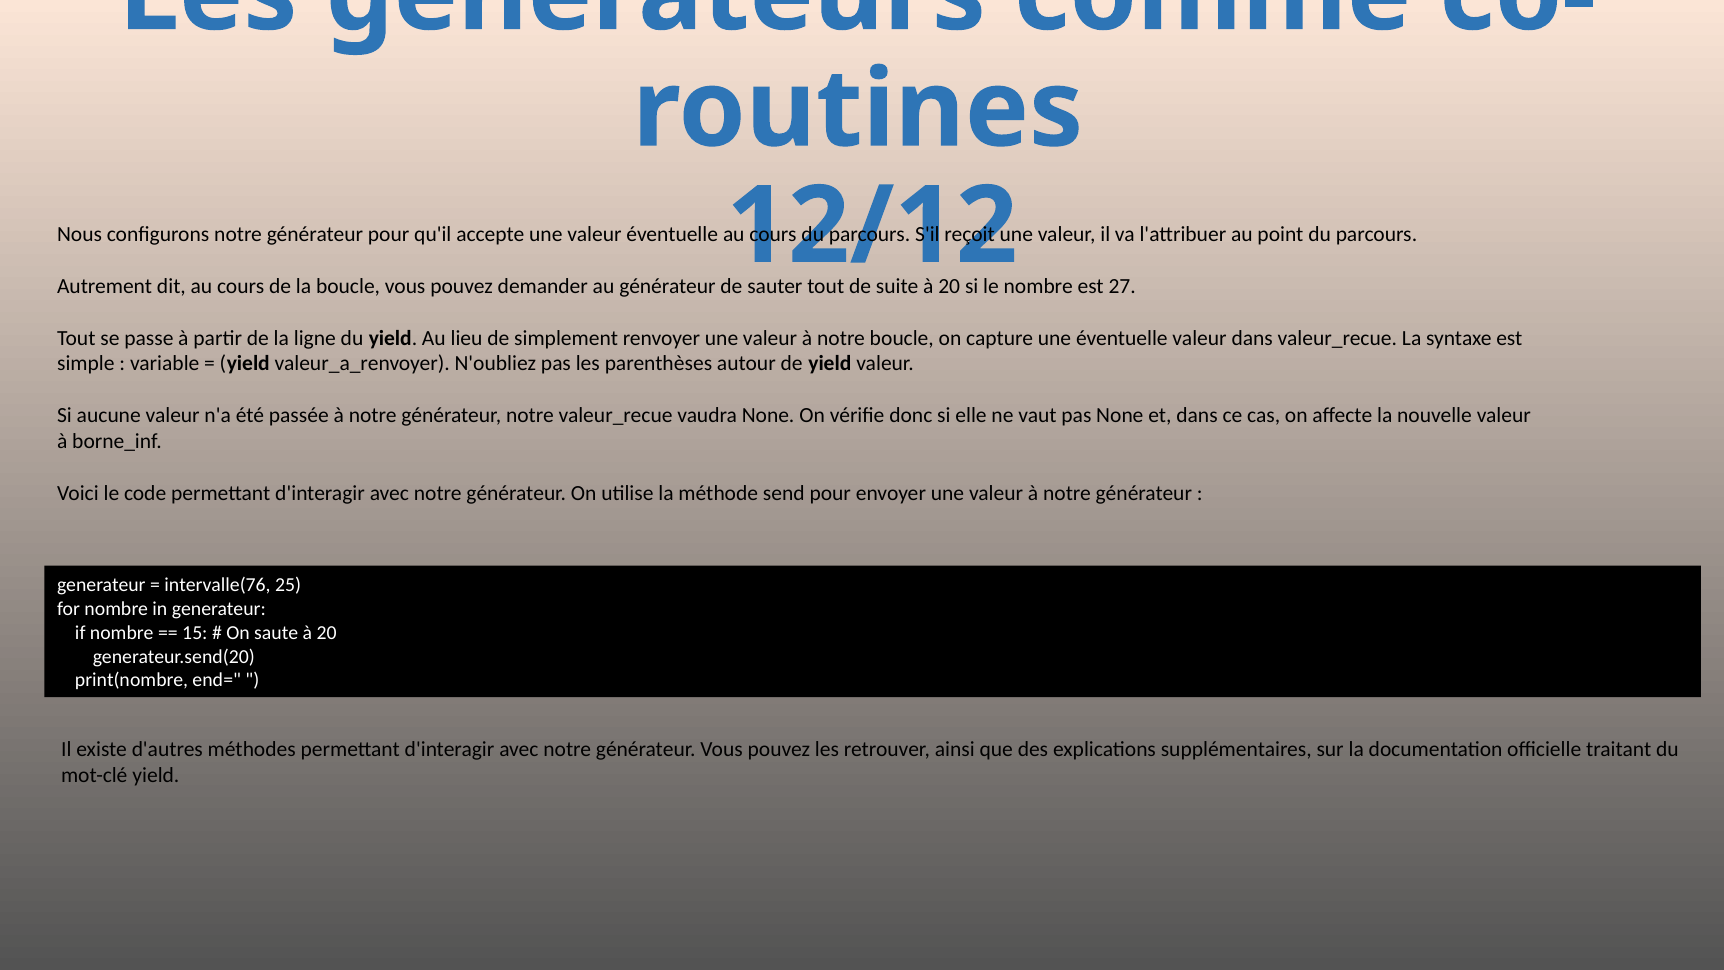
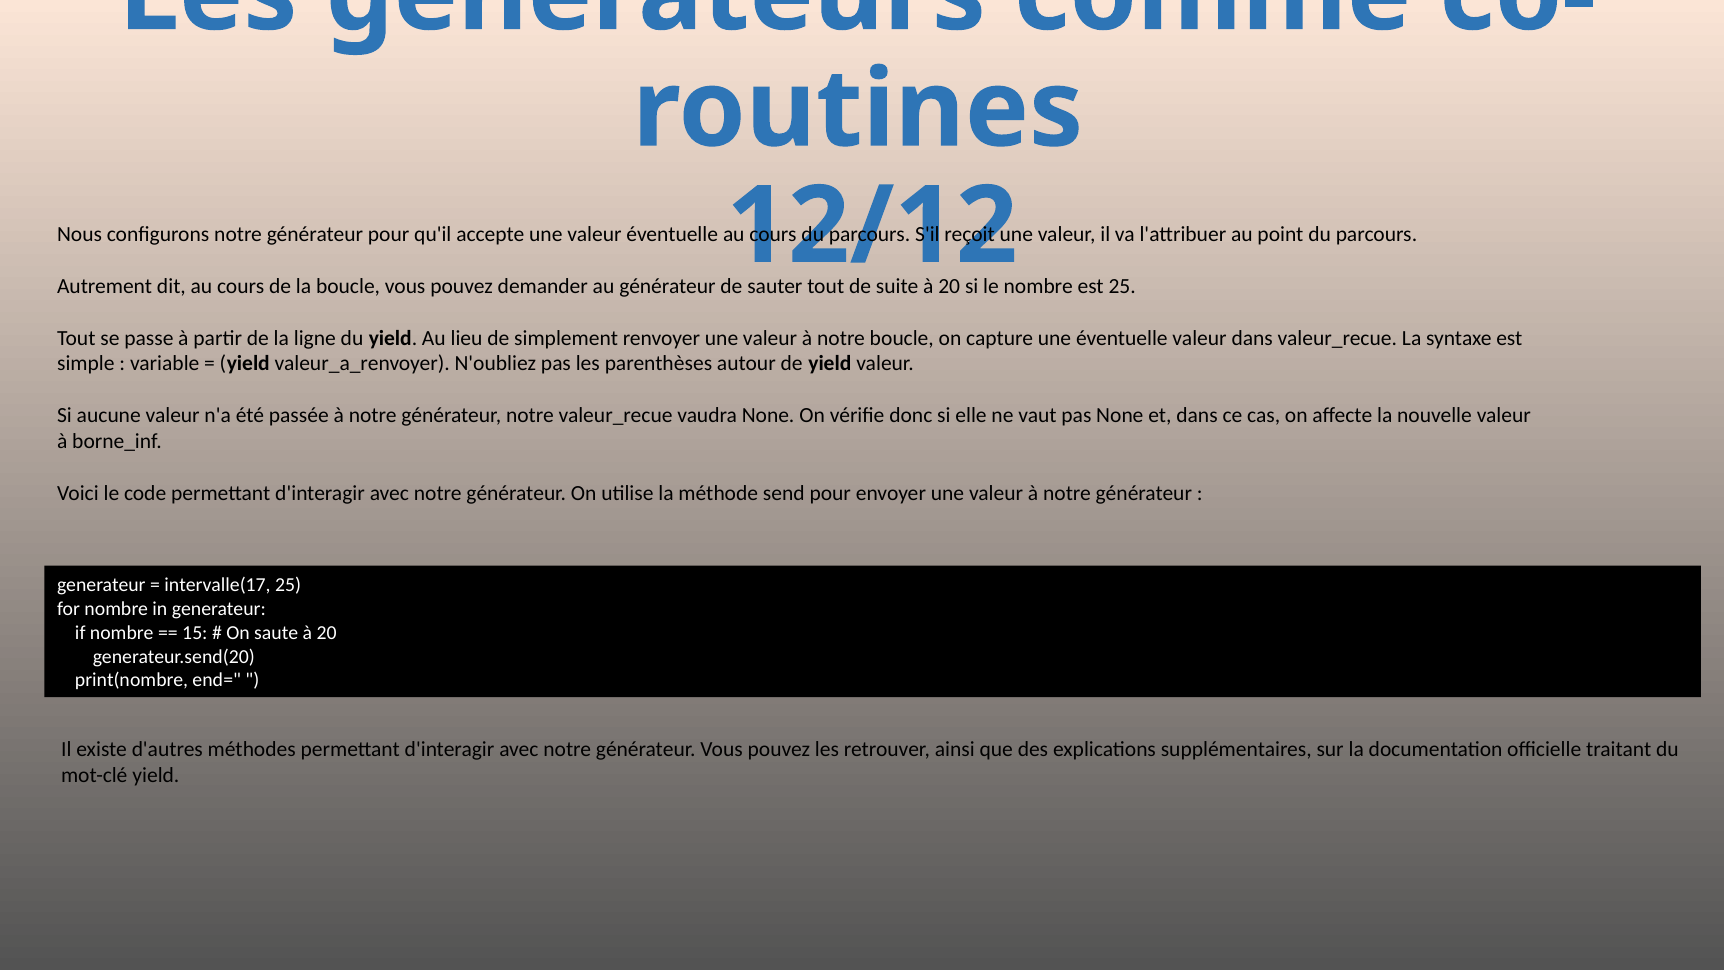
est 27: 27 -> 25
intervalle(76: intervalle(76 -> intervalle(17
